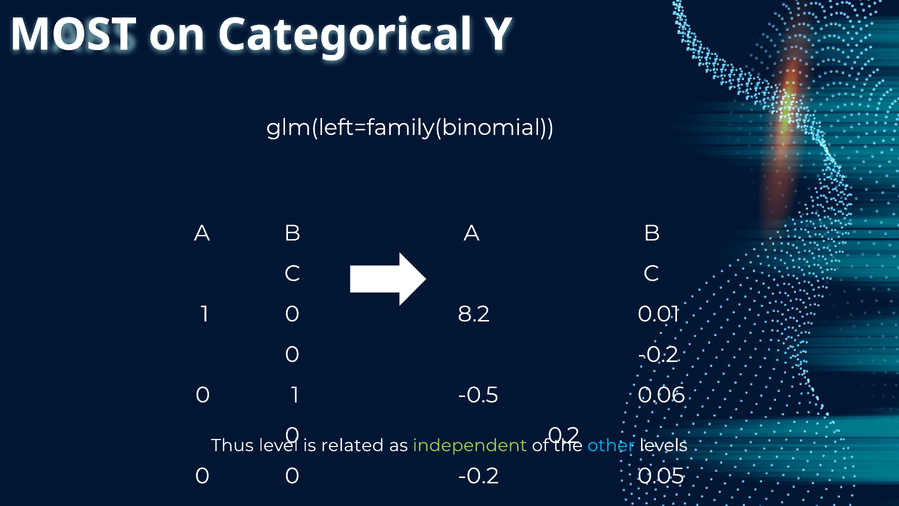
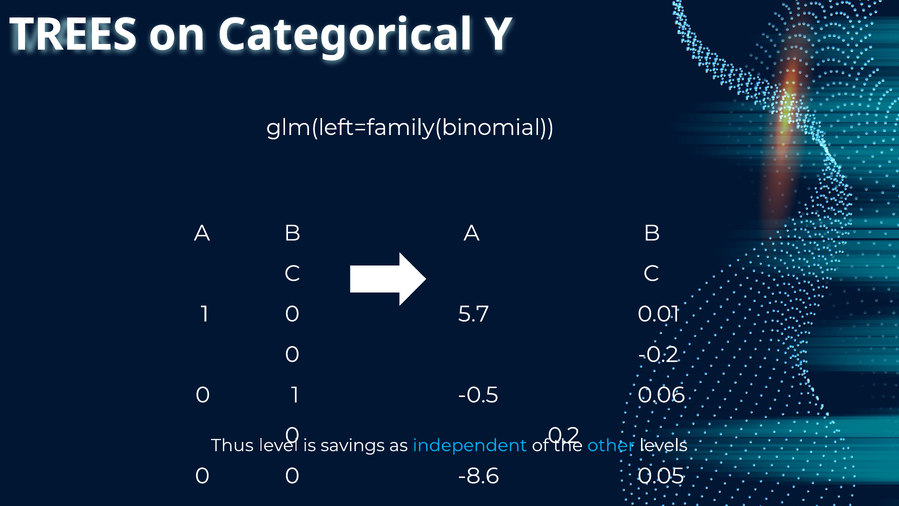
MOST: MOST -> TREES
8.2: 8.2 -> 5.7
related: related -> savings
independent colour: light green -> light blue
-0.2 at (478, 476): -0.2 -> -8.6
